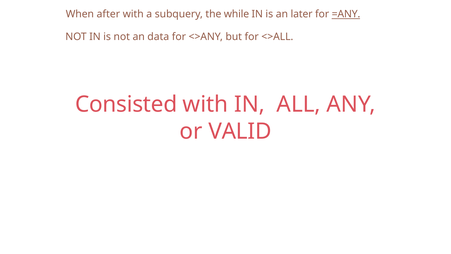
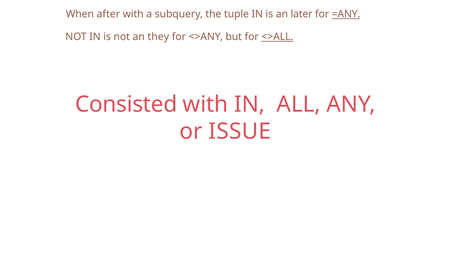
while: while -> tuple
data: data -> they
<>ALL underline: none -> present
VALID: VALID -> ISSUE
